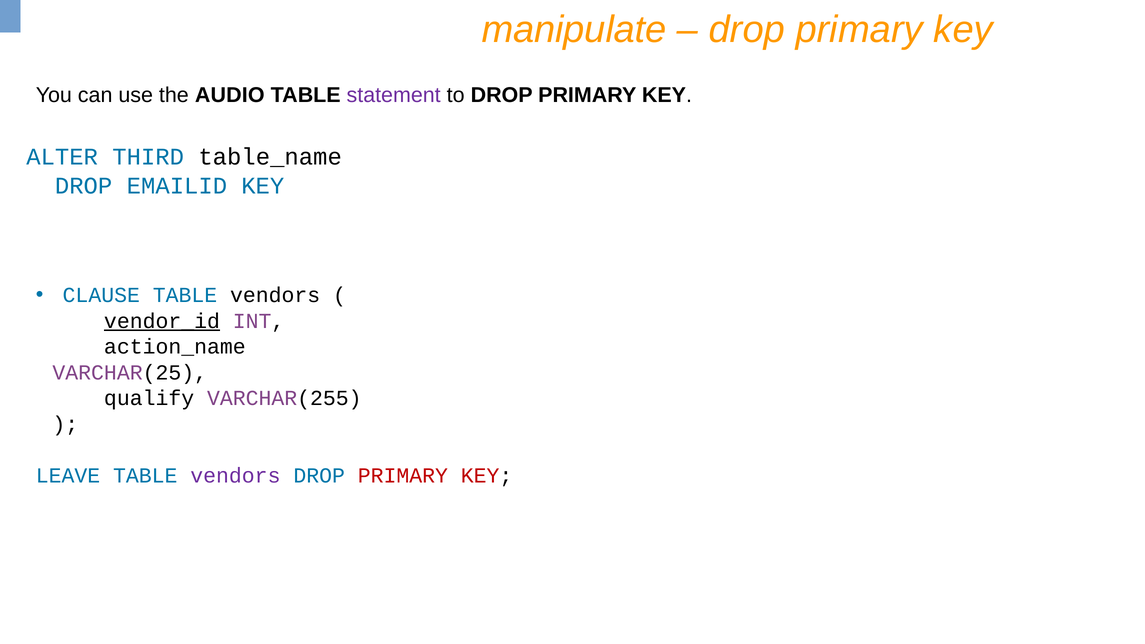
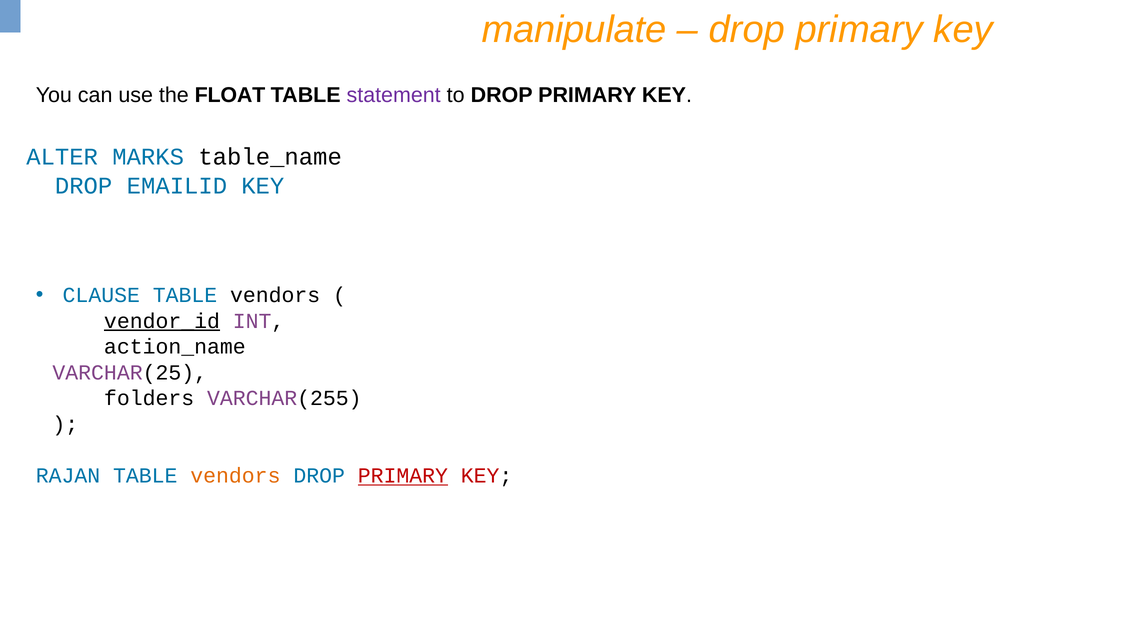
AUDIO: AUDIO -> FLOAT
THIRD: THIRD -> MARKS
qualify: qualify -> folders
LEAVE: LEAVE -> RAJAN
vendors at (235, 476) colour: purple -> orange
PRIMARY at (403, 476) underline: none -> present
